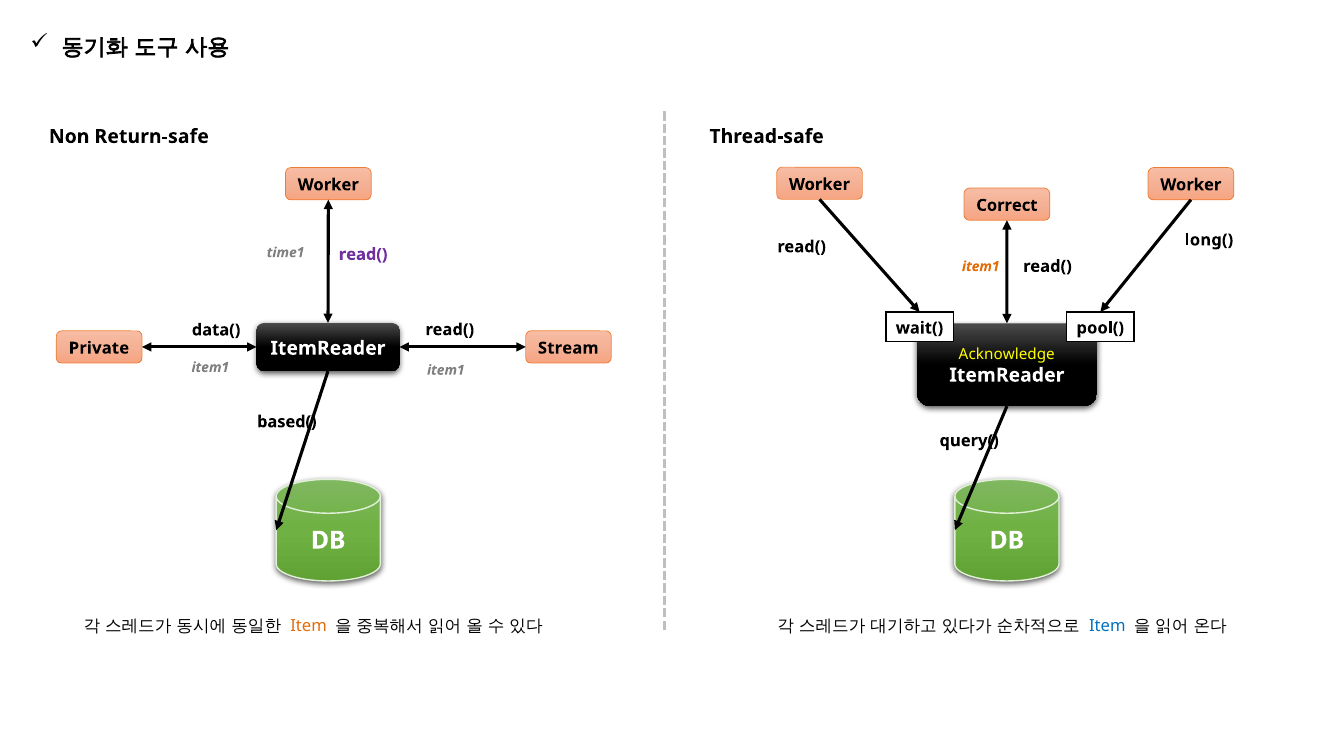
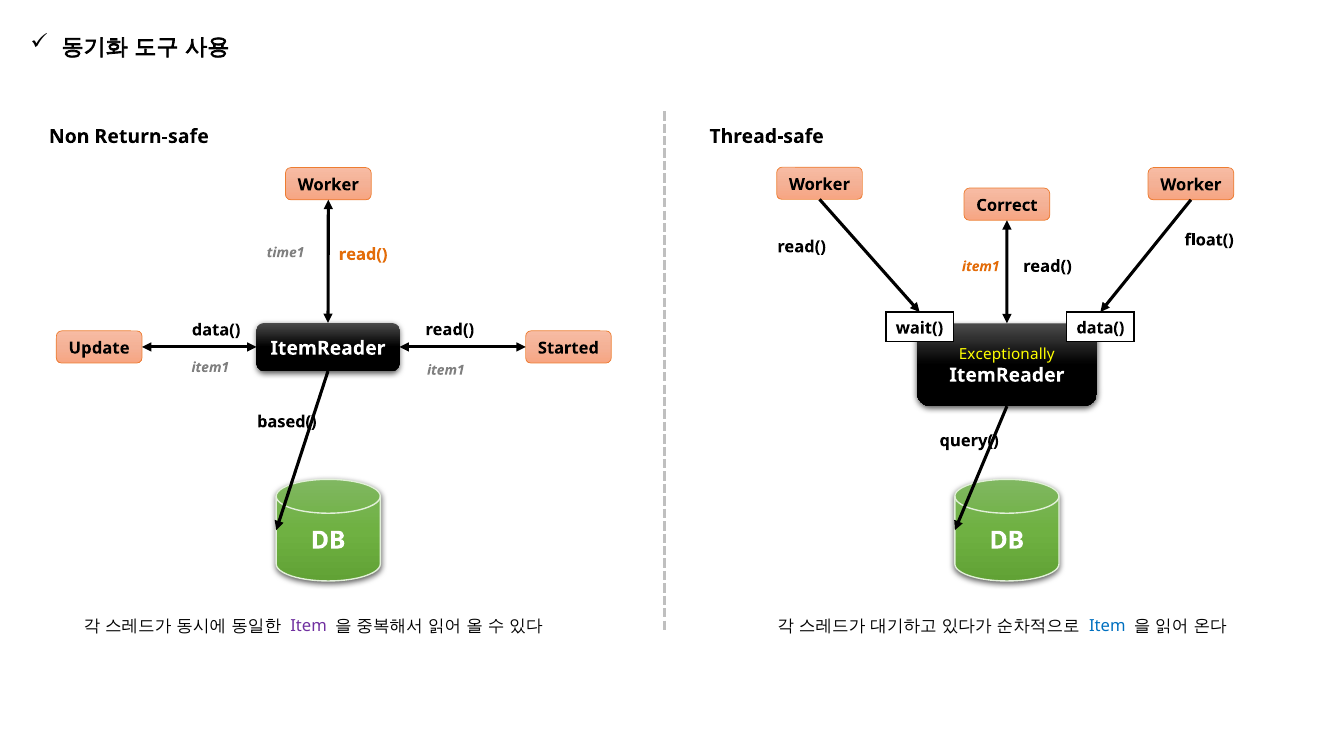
long(: long( -> float(
read( at (363, 254) colour: purple -> orange
wait( pool(: pool( -> data(
Private: Private -> Update
Stream: Stream -> Started
Acknowledge: Acknowledge -> Exceptionally
Item at (309, 626) colour: orange -> purple
